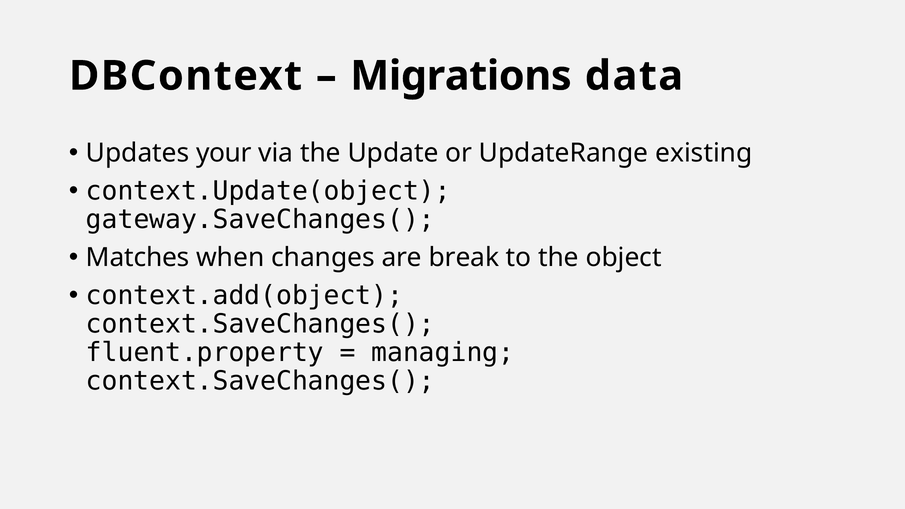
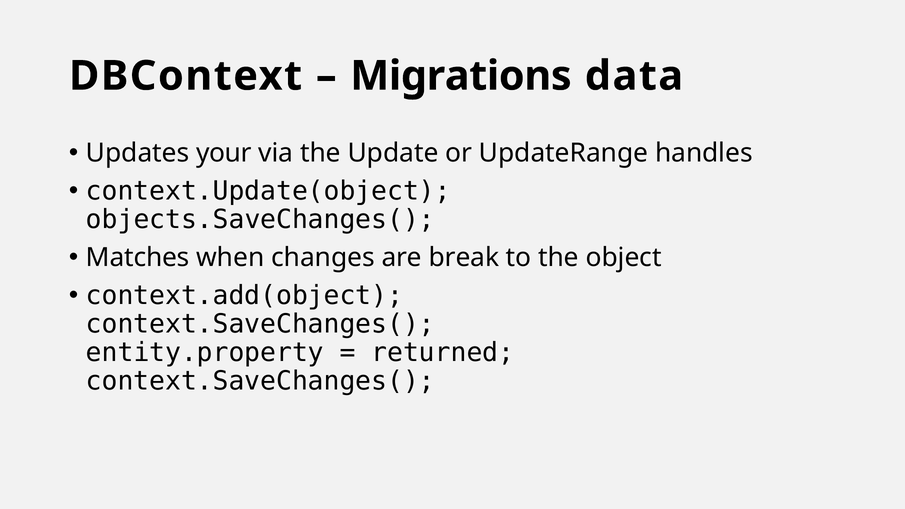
existing: existing -> handles
gateway.SaveChanges(: gateway.SaveChanges( -> objects.SaveChanges(
fluent.property: fluent.property -> entity.property
managing: managing -> returned
